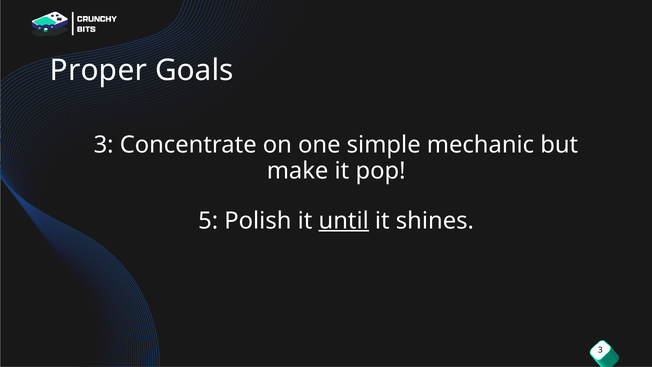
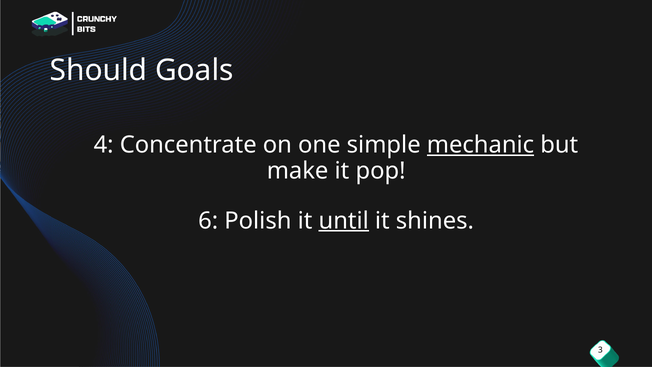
Proper: Proper -> Should
3 at (104, 145): 3 -> 4
mechanic underline: none -> present
5: 5 -> 6
